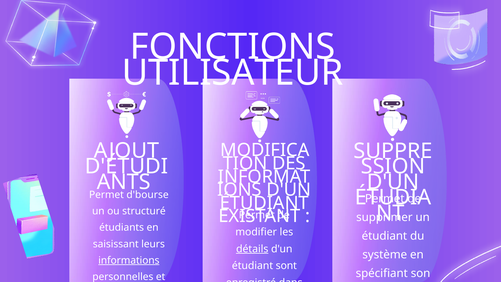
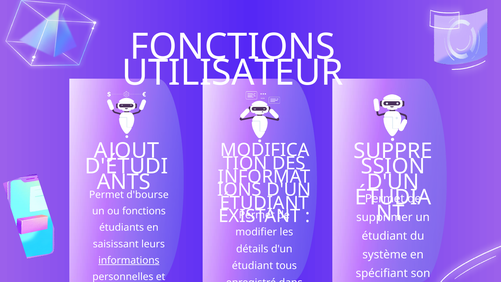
ou structuré: structuré -> fonctions
détails underline: present -> none
sont: sont -> tous
